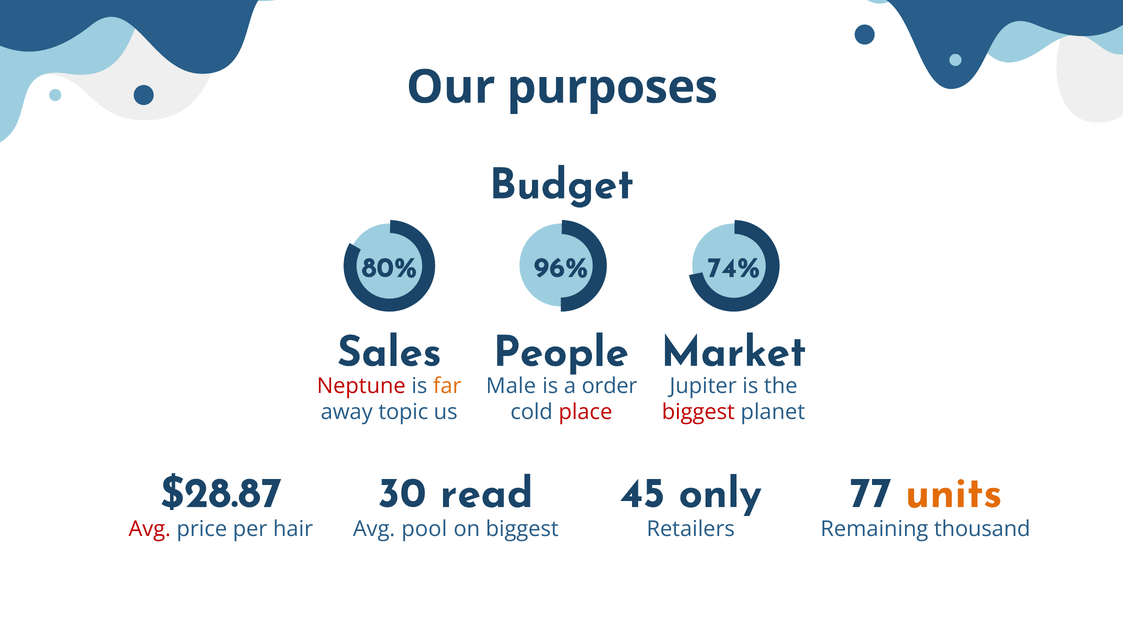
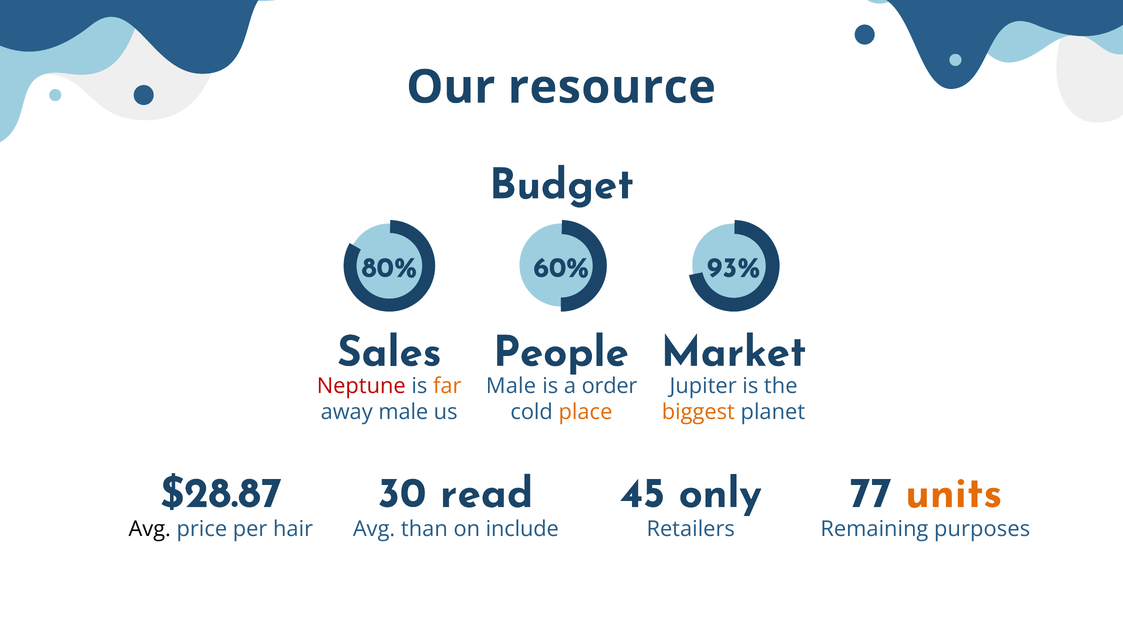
purposes: purposes -> resource
96%: 96% -> 60%
74%: 74% -> 93%
away topic: topic -> male
place colour: red -> orange
biggest at (698, 412) colour: red -> orange
Avg at (150, 529) colour: red -> black
pool: pool -> than
on biggest: biggest -> include
thousand: thousand -> purposes
